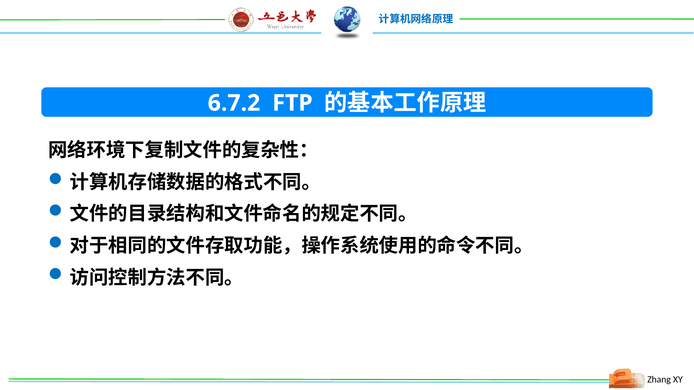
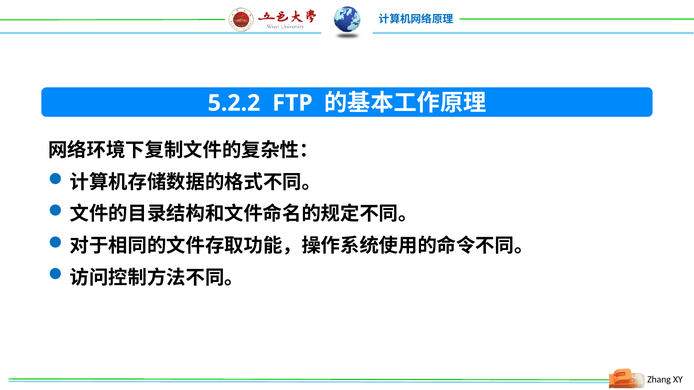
6.7.2: 6.7.2 -> 5.2.2
